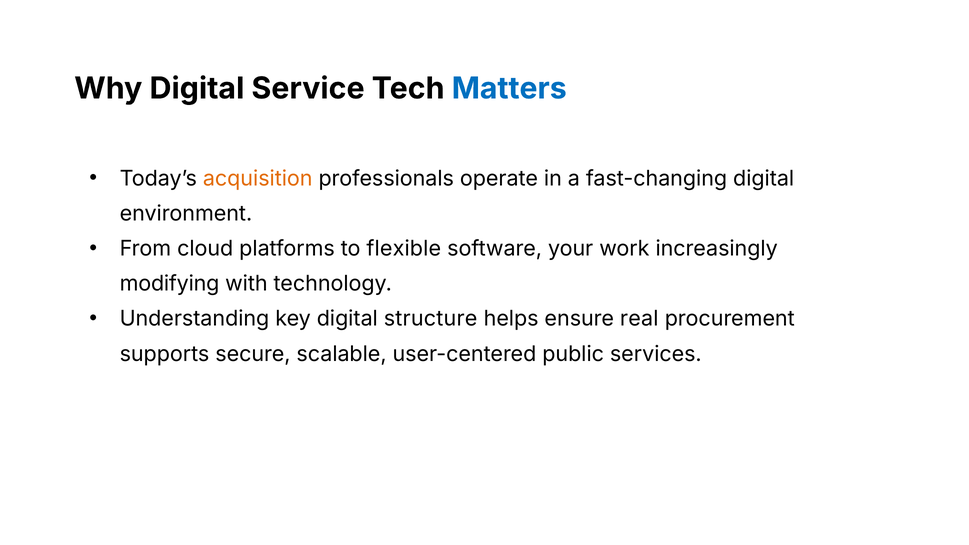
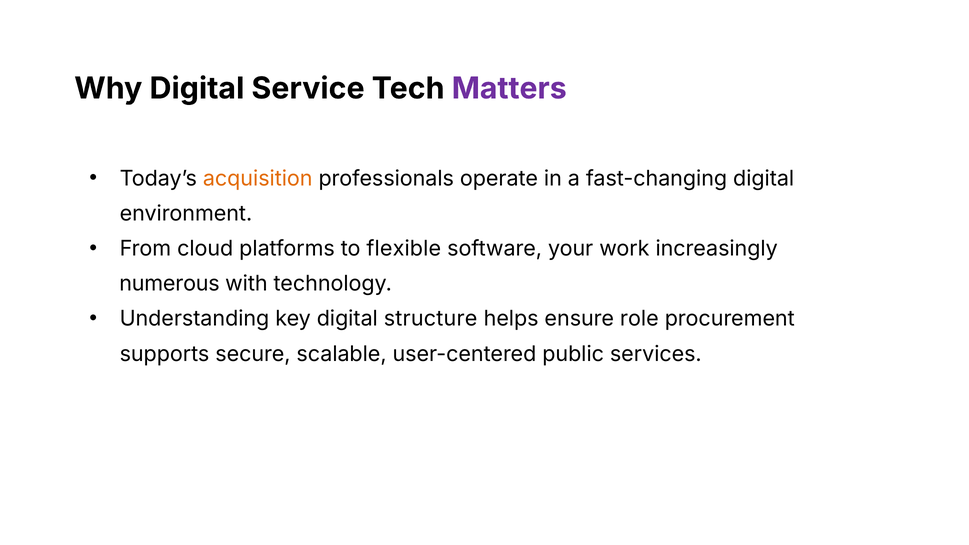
Matters colour: blue -> purple
modifying: modifying -> numerous
real: real -> role
